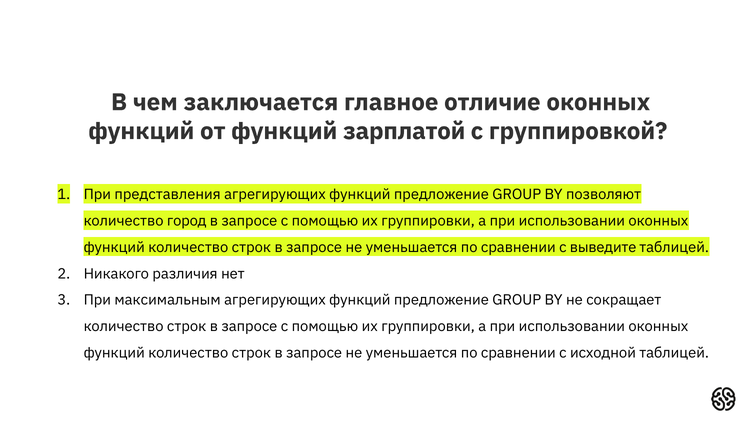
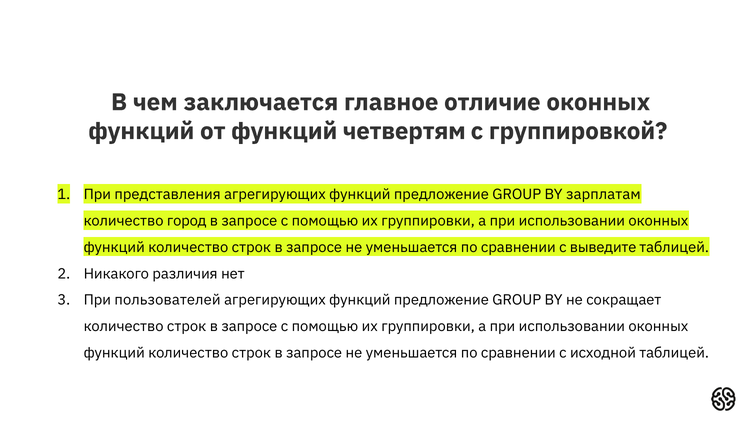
зарплатой: зарплатой -> четвертям
позволяют: позволяют -> зарплатам
максимальным: максимальным -> пользователей
